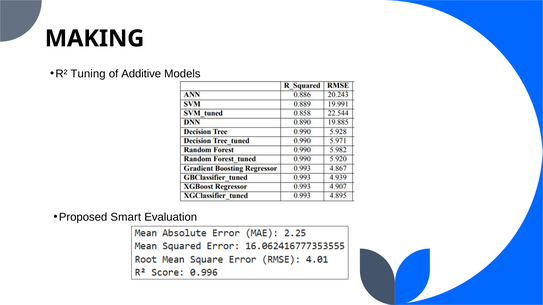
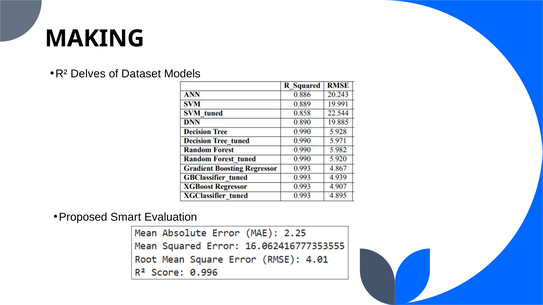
Tuning: Tuning -> Delves
Additive: Additive -> Dataset
